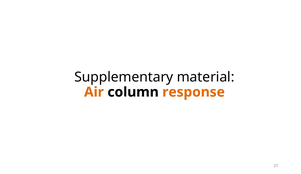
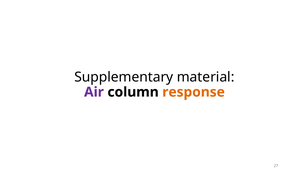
Air colour: orange -> purple
